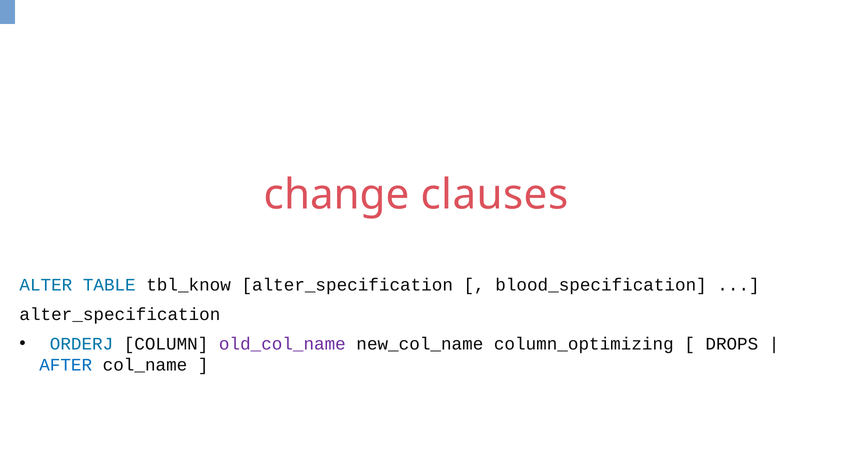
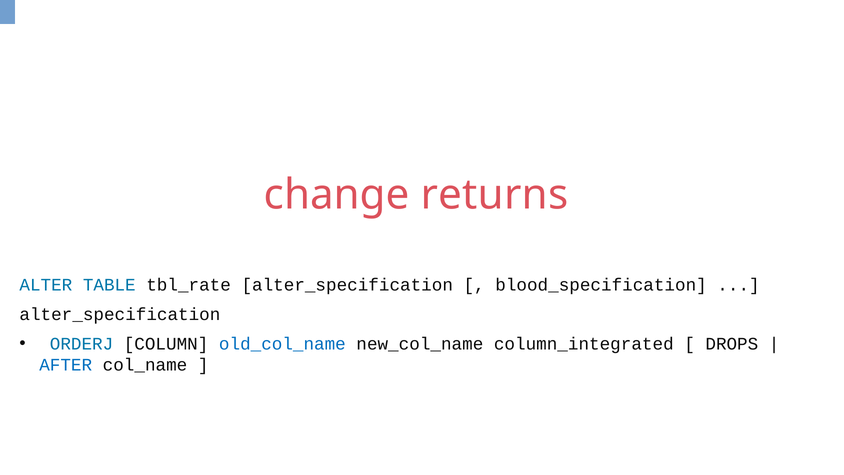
clauses: clauses -> returns
tbl_know: tbl_know -> tbl_rate
old_col_name colour: purple -> blue
column_optimizing: column_optimizing -> column_integrated
